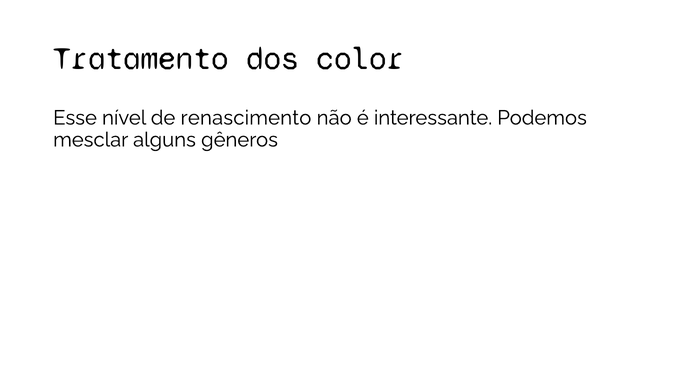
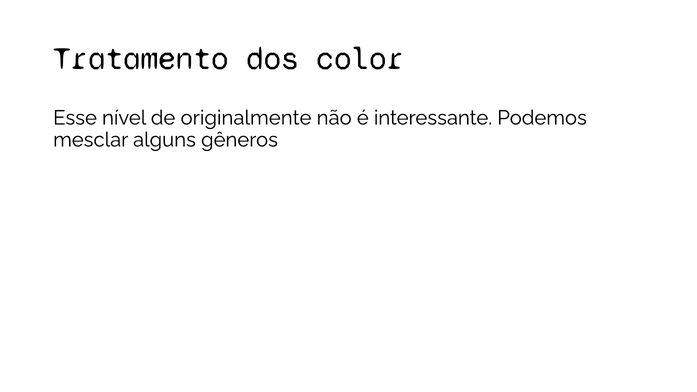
renascimento: renascimento -> originalmente
